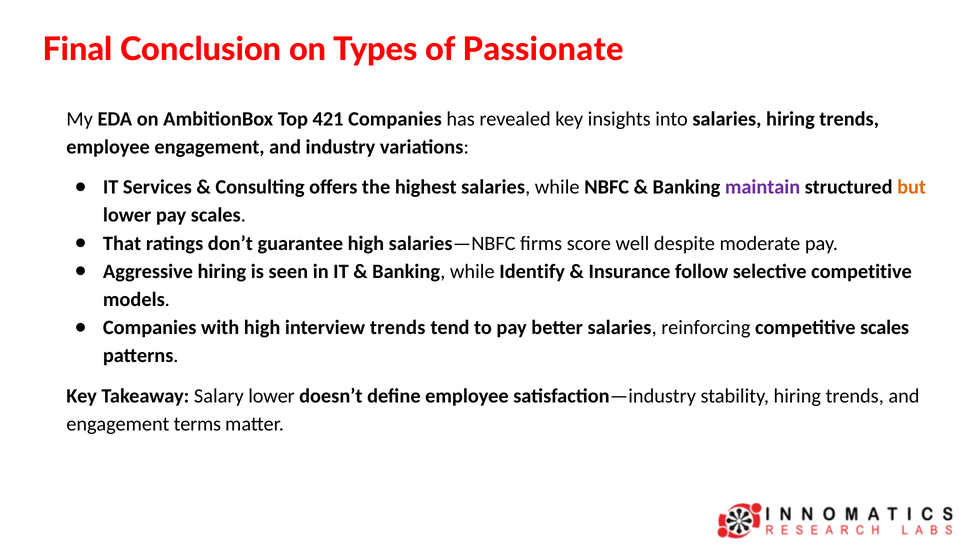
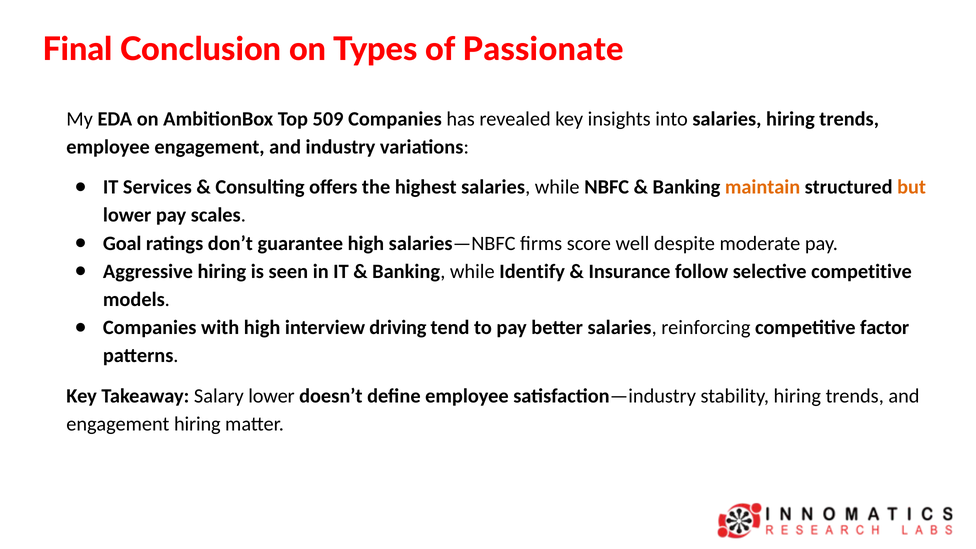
421: 421 -> 509
maintain colour: purple -> orange
That: That -> Goal
interview trends: trends -> driving
competitive scales: scales -> factor
engagement terms: terms -> hiring
